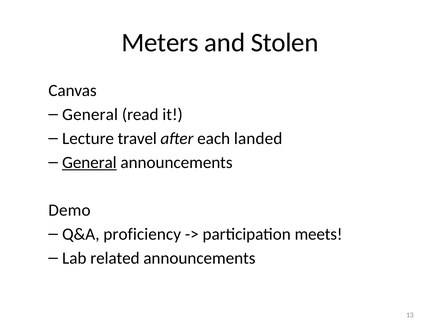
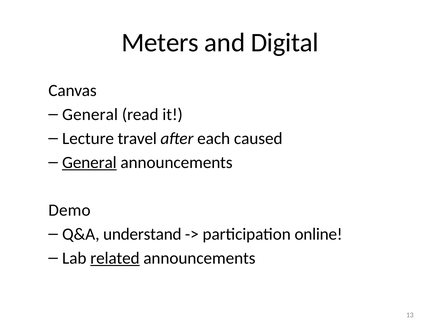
Stolen: Stolen -> Digital
landed: landed -> caused
proficiency: proficiency -> understand
meets: meets -> online
related underline: none -> present
